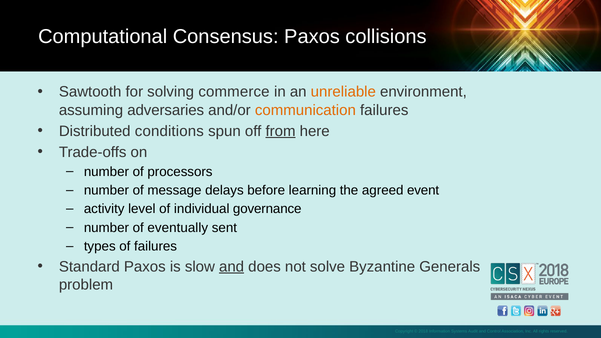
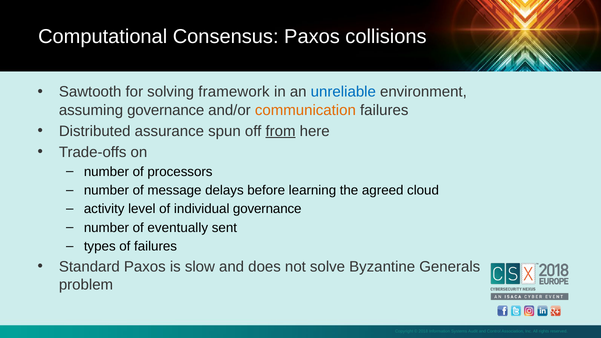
commerce: commerce -> framework
unreliable colour: orange -> blue
assuming adversaries: adversaries -> governance
conditions: conditions -> assurance
event: event -> cloud
and at (232, 267) underline: present -> none
